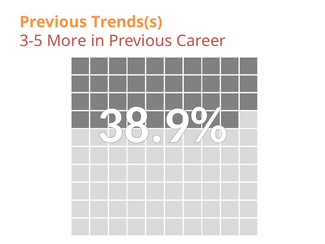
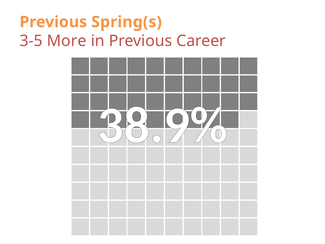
Trends(s: Trends(s -> Spring(s
